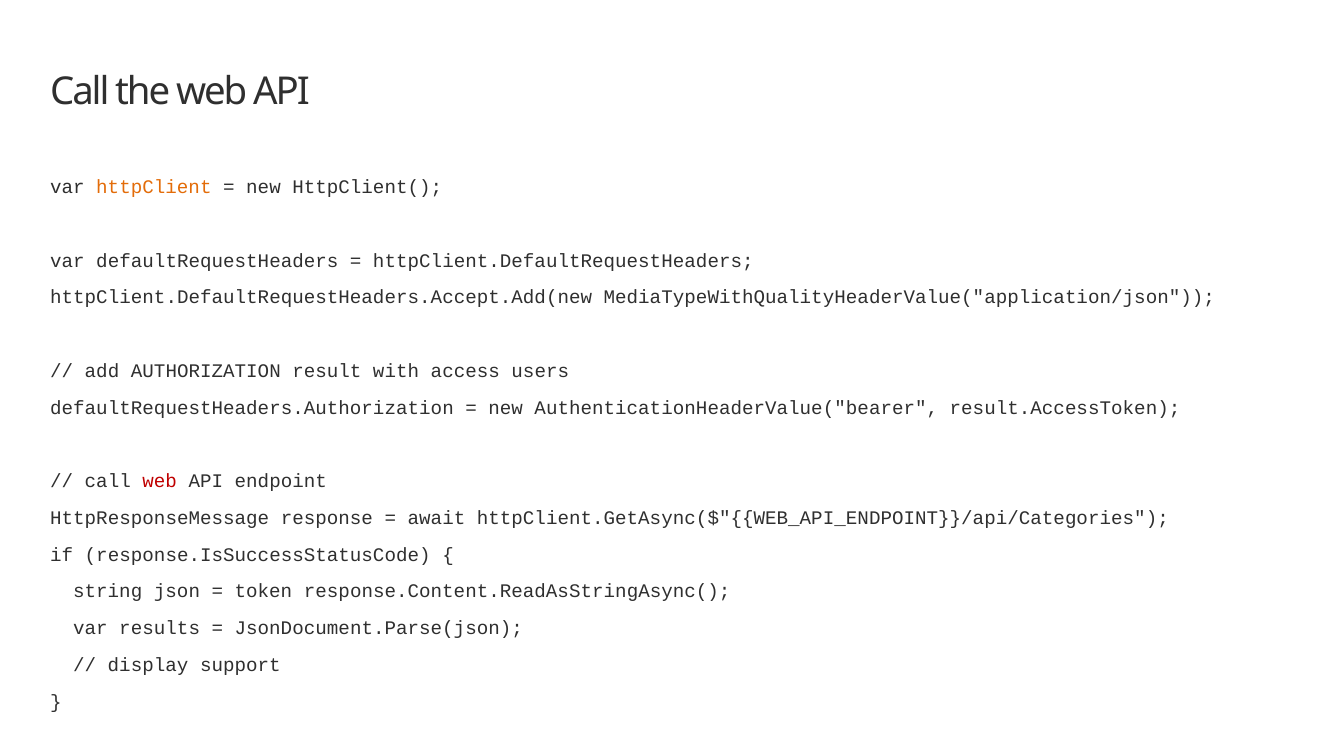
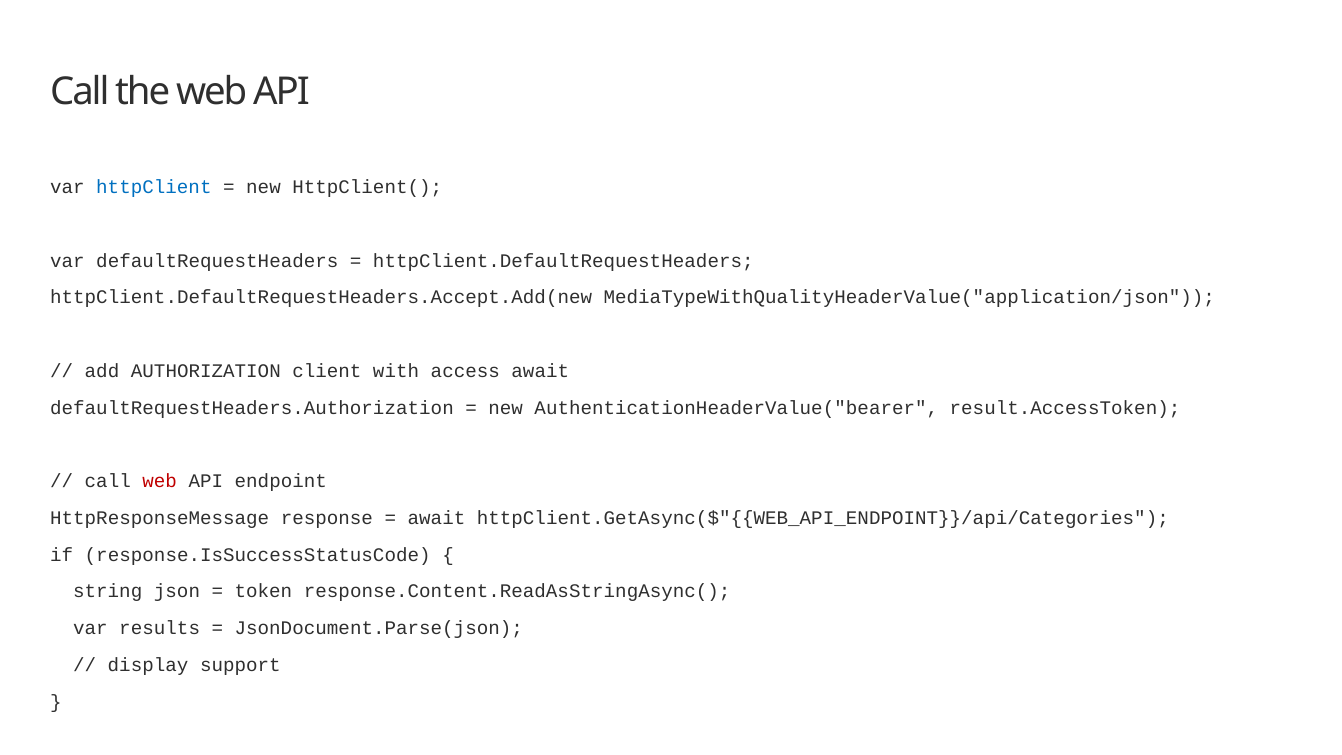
httpClient colour: orange -> blue
result: result -> client
access users: users -> await
